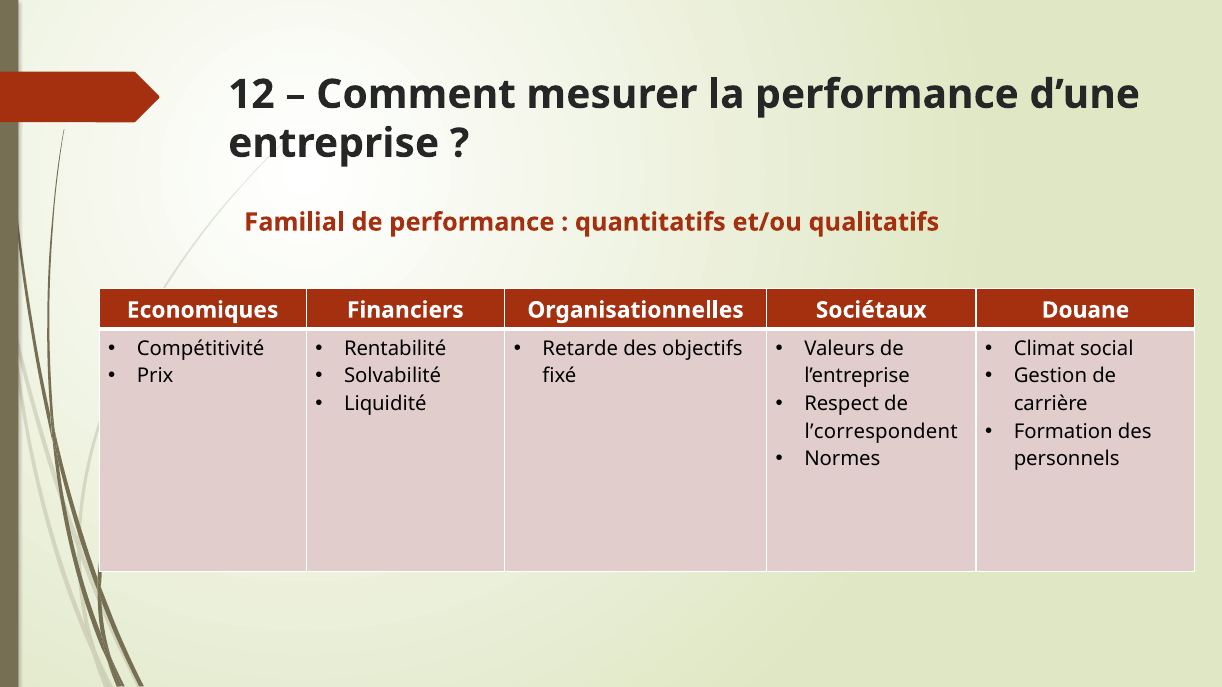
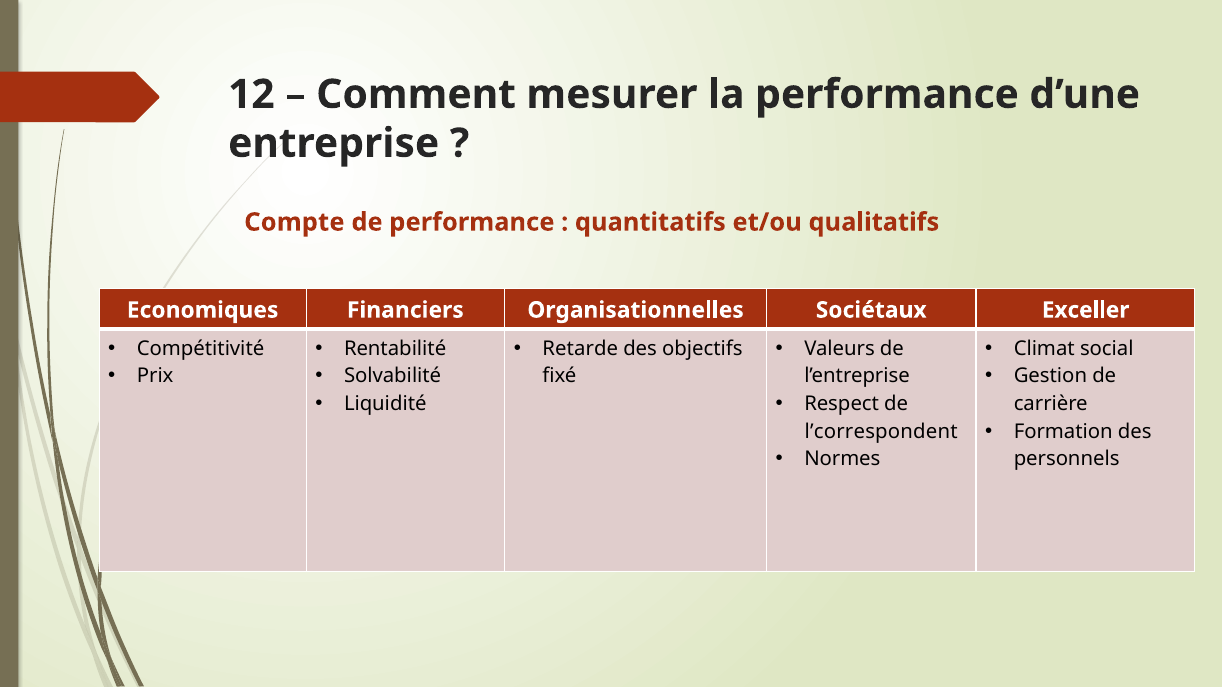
Familial: Familial -> Compte
Douane: Douane -> Exceller
